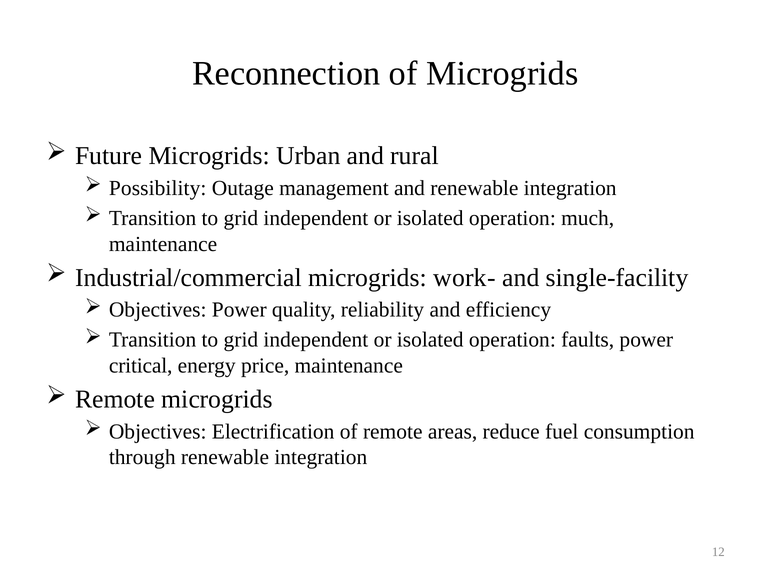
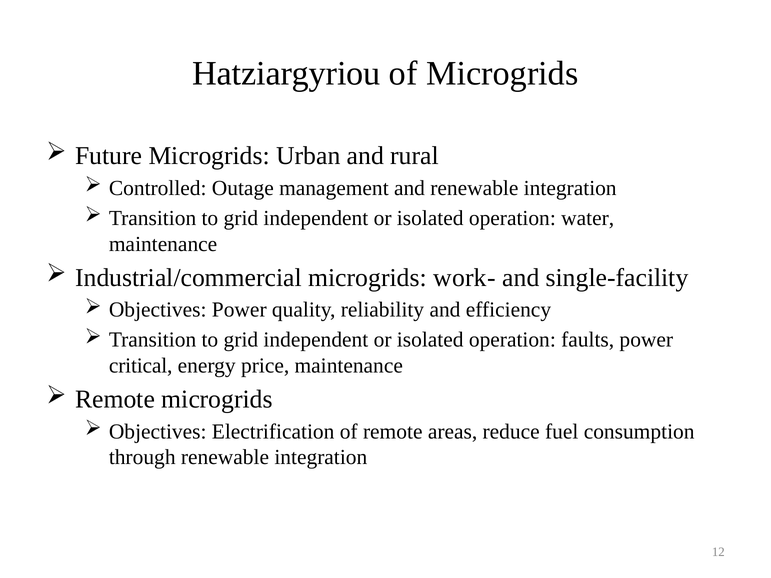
Reconnection: Reconnection -> Hatziargyriou
Possibility: Possibility -> Controlled
much: much -> water
